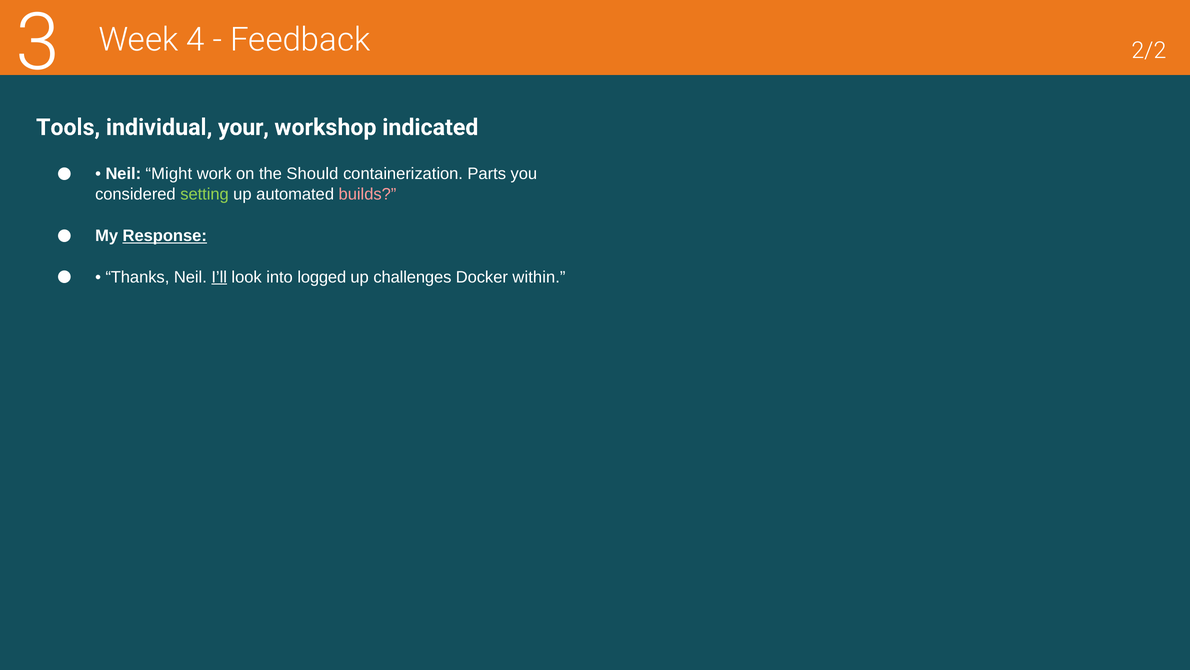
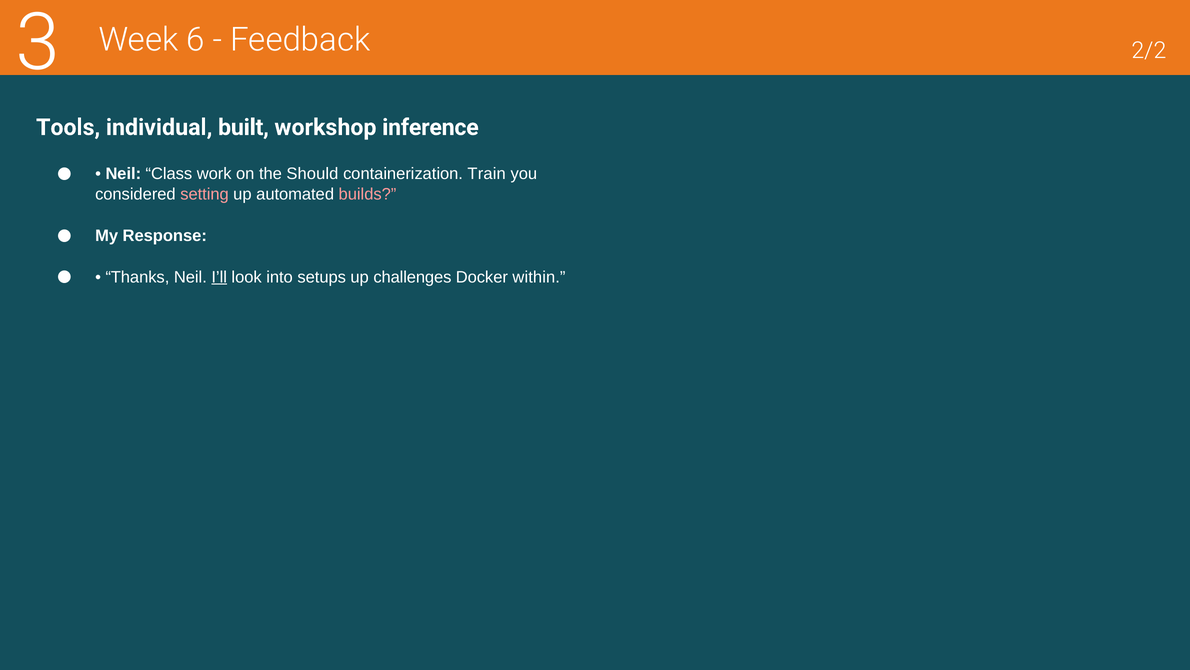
4: 4 -> 6
your: your -> built
indicated: indicated -> inference
Might: Might -> Class
Parts: Parts -> Train
setting colour: light green -> pink
Response underline: present -> none
logged: logged -> setups
